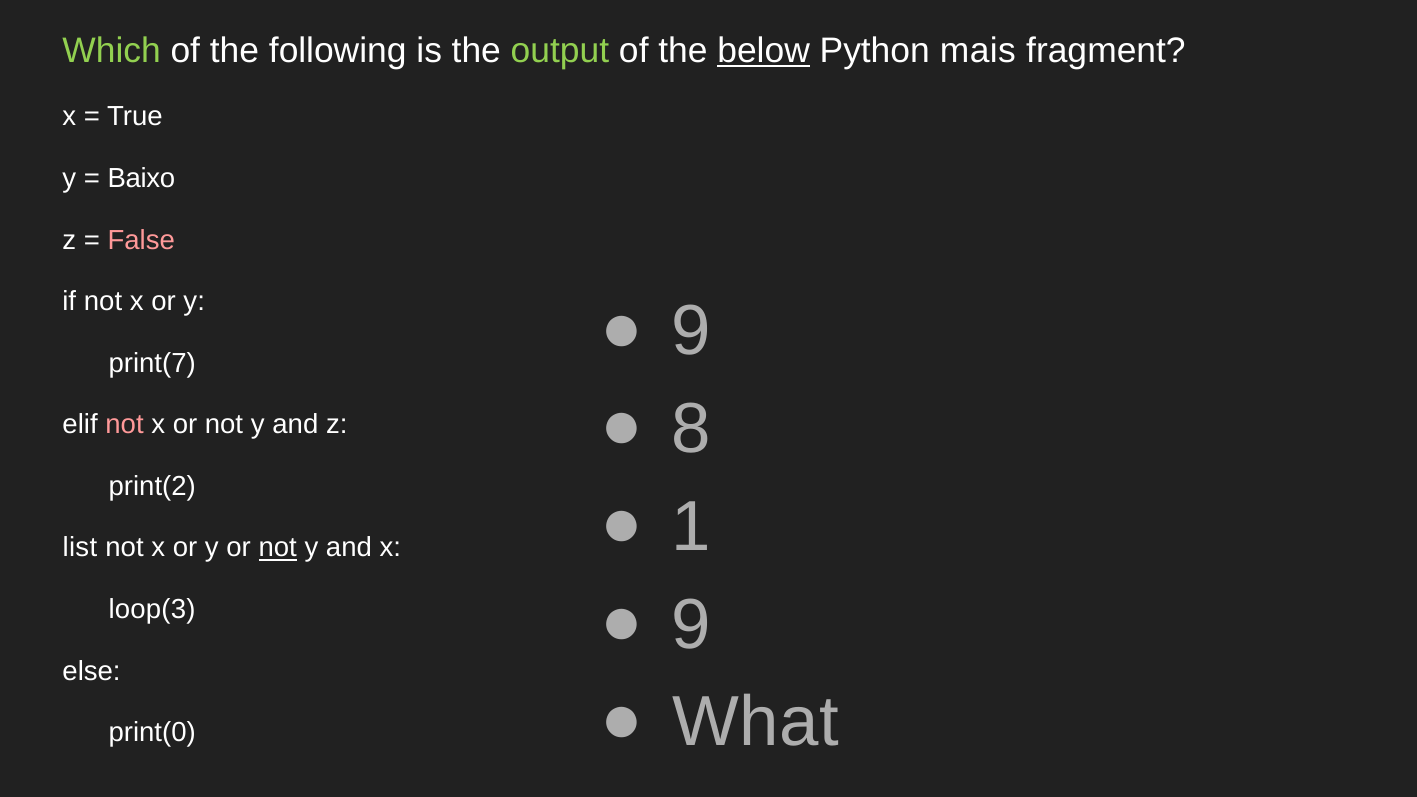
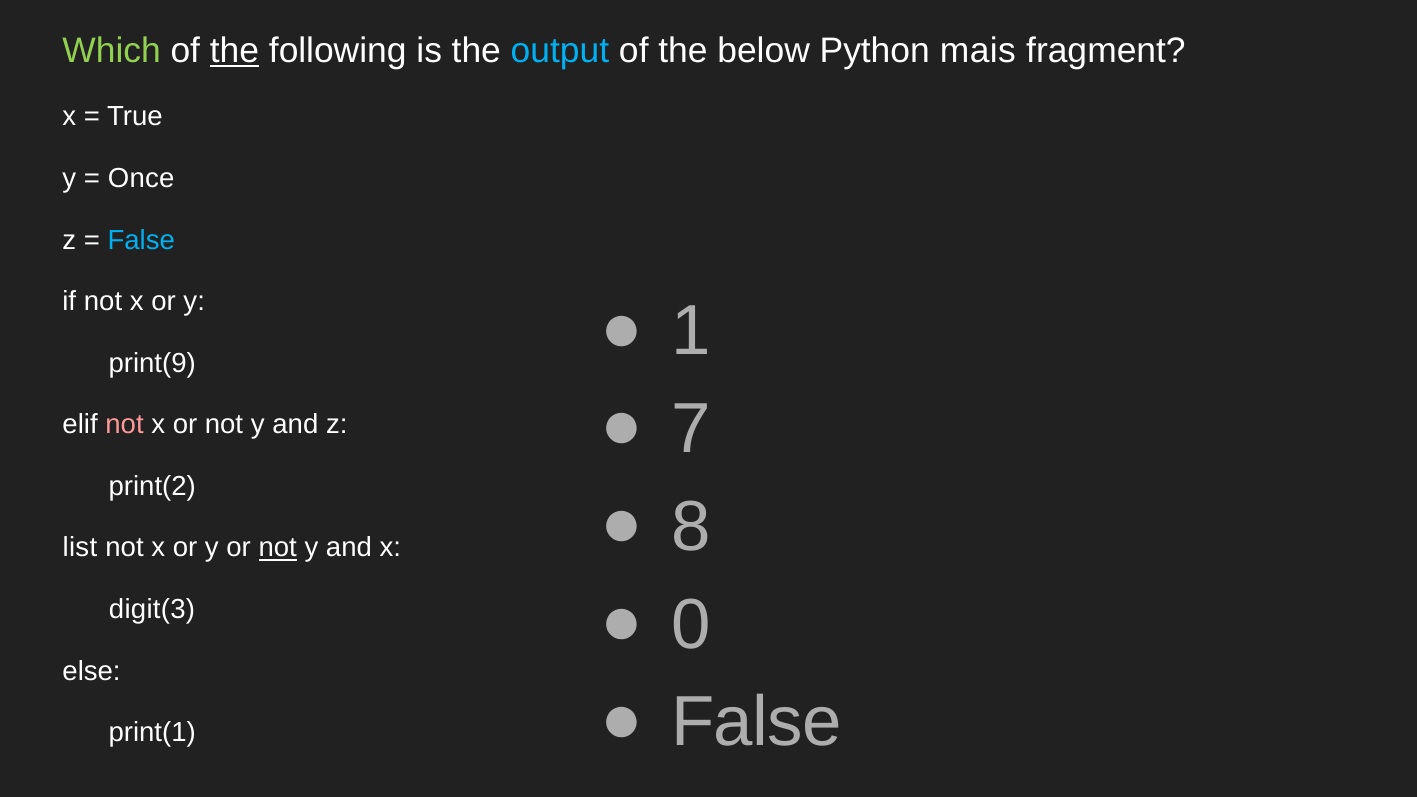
the at (235, 51) underline: none -> present
output colour: light green -> light blue
below underline: present -> none
Baixo: Baixo -> Once
False at (141, 240) colour: pink -> light blue
9 at (691, 332): 9 -> 1
print(7: print(7 -> print(9
8: 8 -> 7
1: 1 -> 8
9 at (691, 625): 9 -> 0
loop(3: loop(3 -> digit(3
What at (756, 723): What -> False
print(0: print(0 -> print(1
